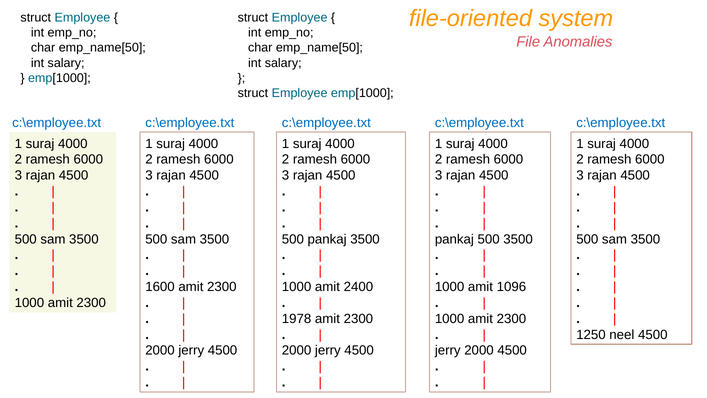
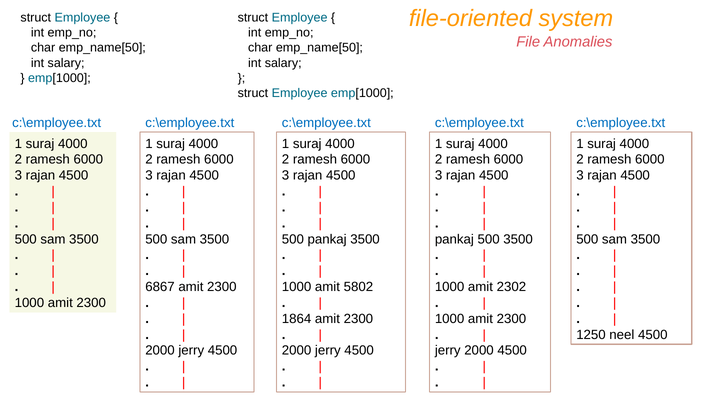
1600: 1600 -> 6867
2400: 2400 -> 5802
1096: 1096 -> 2302
1978: 1978 -> 1864
